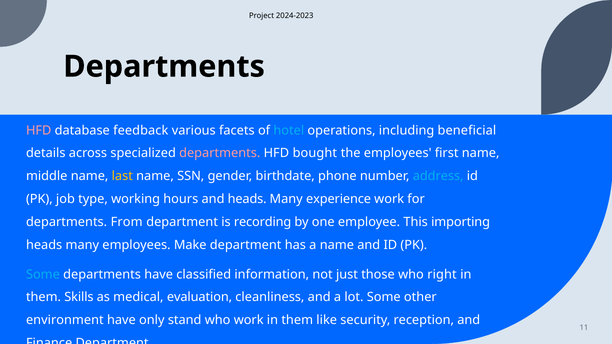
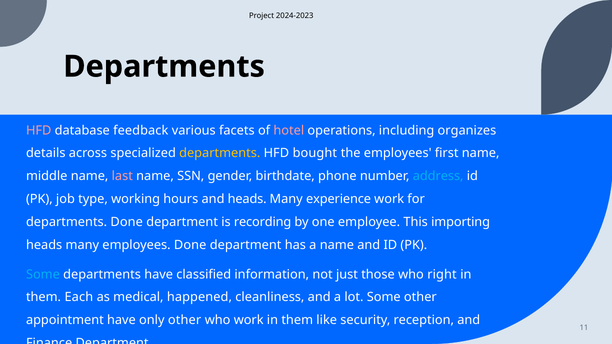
hotel colour: light blue -> pink
beneficial: beneficial -> organizes
departments at (220, 153) colour: pink -> yellow
last colour: yellow -> pink
departments From: From -> Done
employees Make: Make -> Done
Skills: Skills -> Each
evaluation: evaluation -> happened
environment: environment -> appointment
only stand: stand -> other
